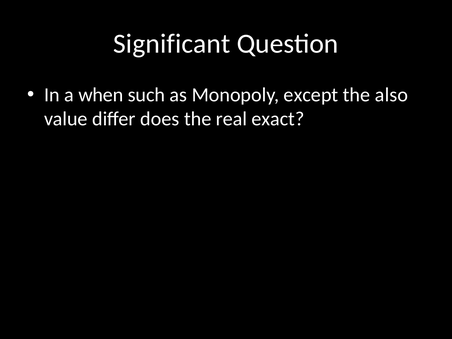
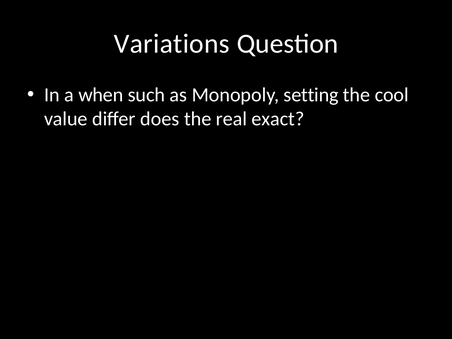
Significant: Significant -> Variations
except: except -> setting
also: also -> cool
